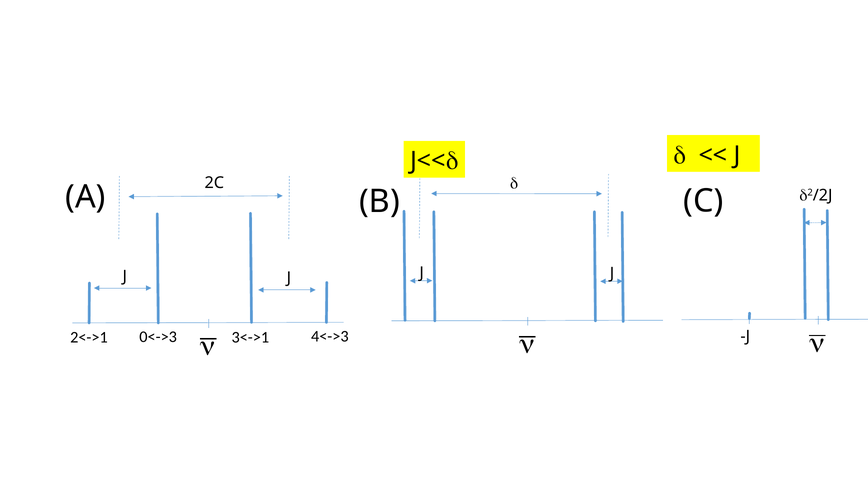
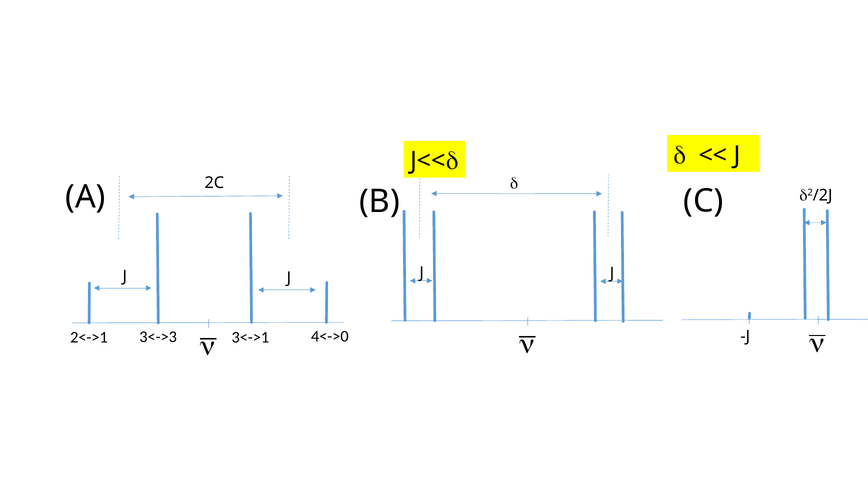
0<->3: 0<->3 -> 3<->3
4<->3: 4<->3 -> 4<->0
